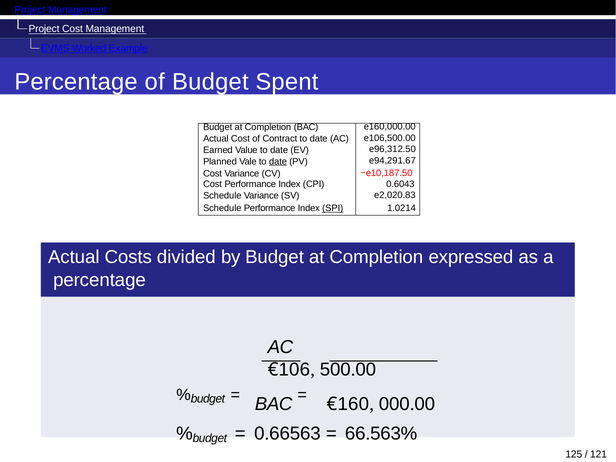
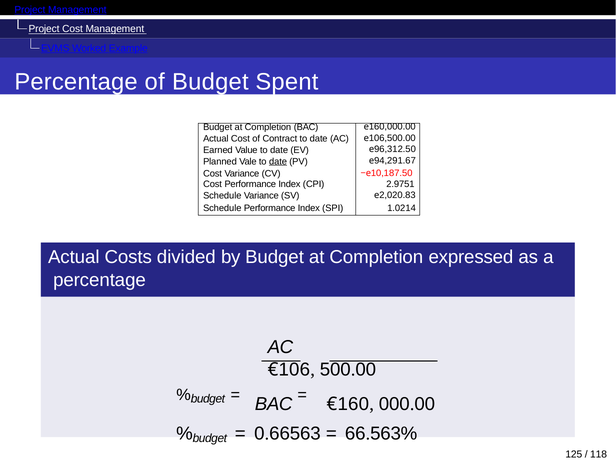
0.6043: 0.6043 -> 2.9751
SPI underline: present -> none
121: 121 -> 118
